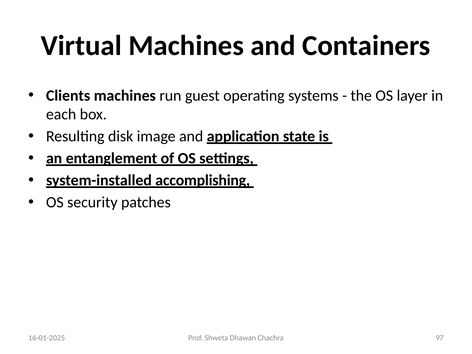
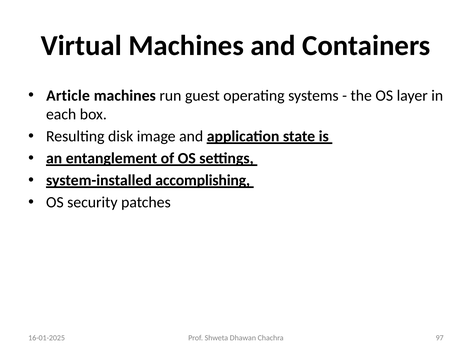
Clients: Clients -> Article
